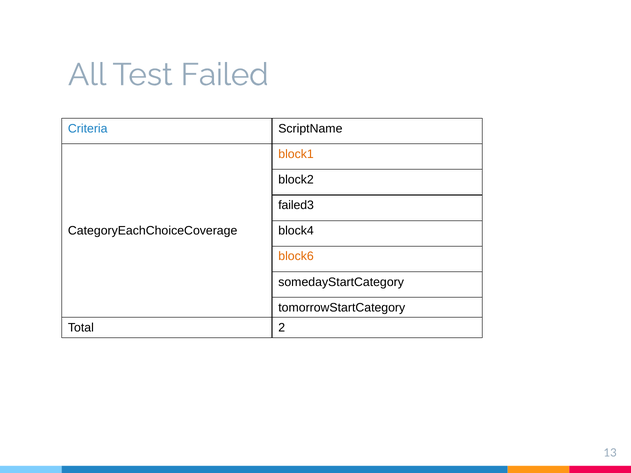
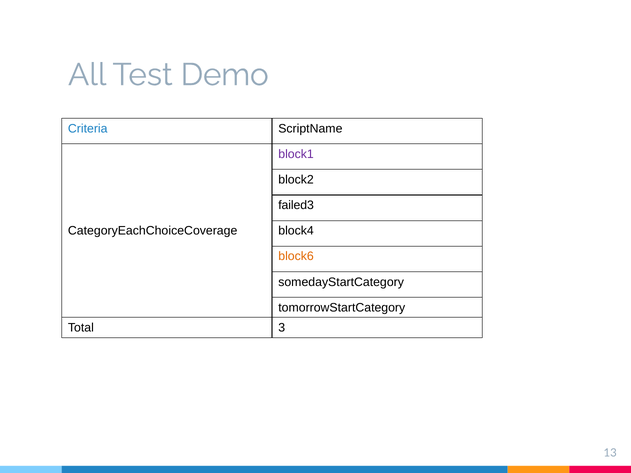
Failed: Failed -> Demo
block1 colour: orange -> purple
2: 2 -> 3
